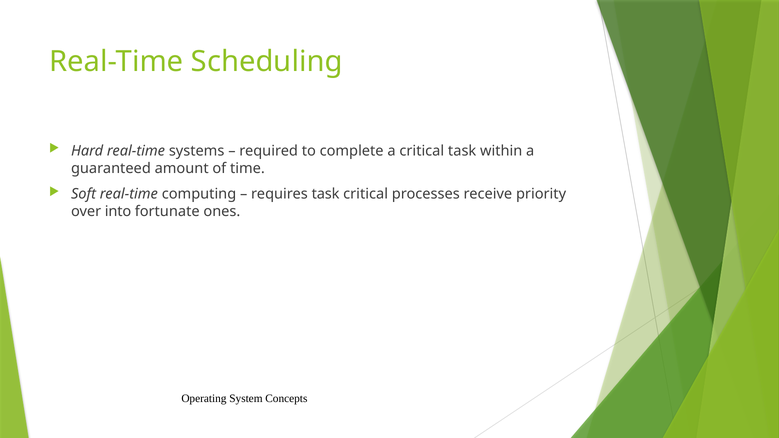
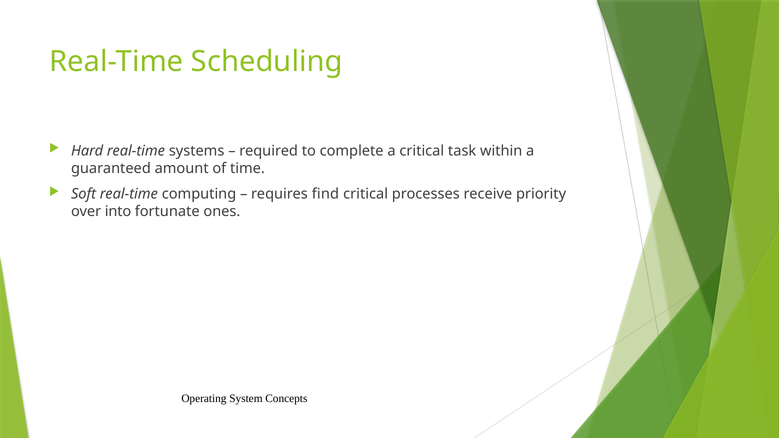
requires task: task -> find
